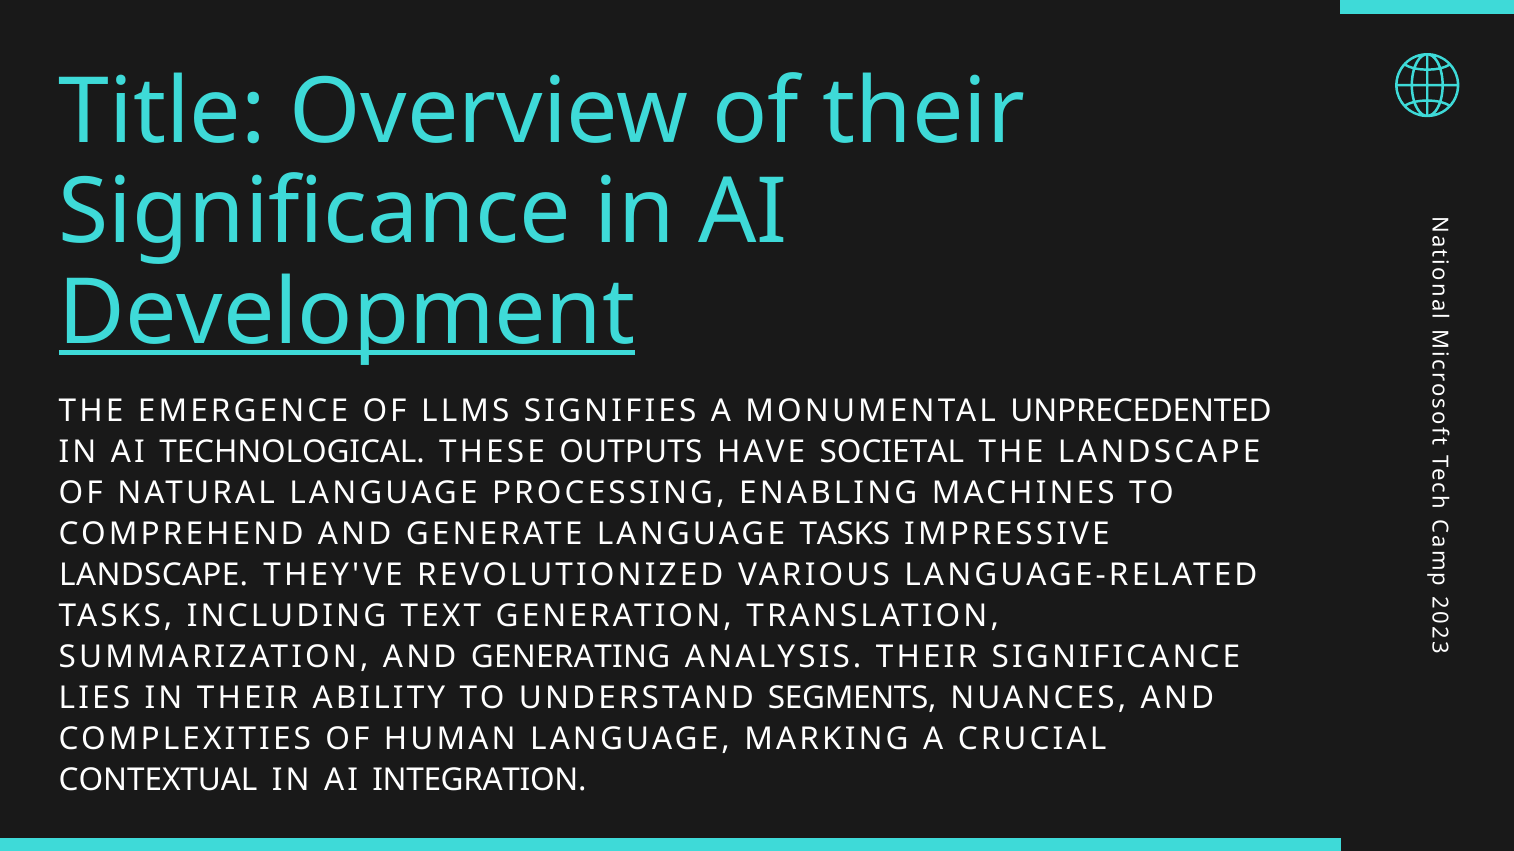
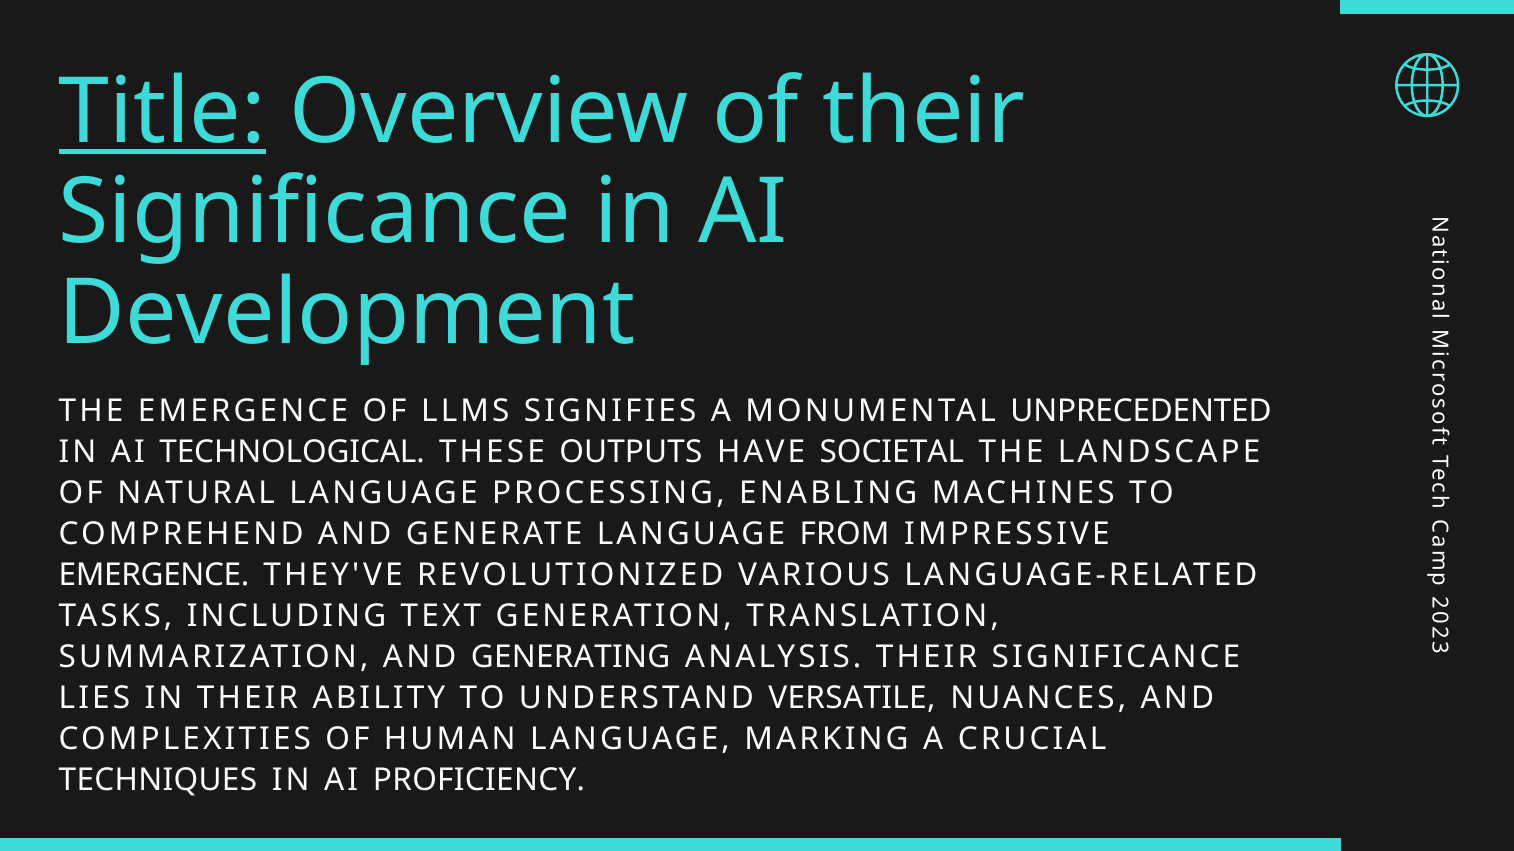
Title underline: none -> present
Development underline: present -> none
LANGUAGE TASKS: TASKS -> FROM
LANDSCAPE at (154, 576): LANDSCAPE -> EMERGENCE
SEGMENTS: SEGMENTS -> VERSATILE
CONTEXTUAL: CONTEXTUAL -> TECHNIQUES
INTEGRATION: INTEGRATION -> PROFICIENCY
